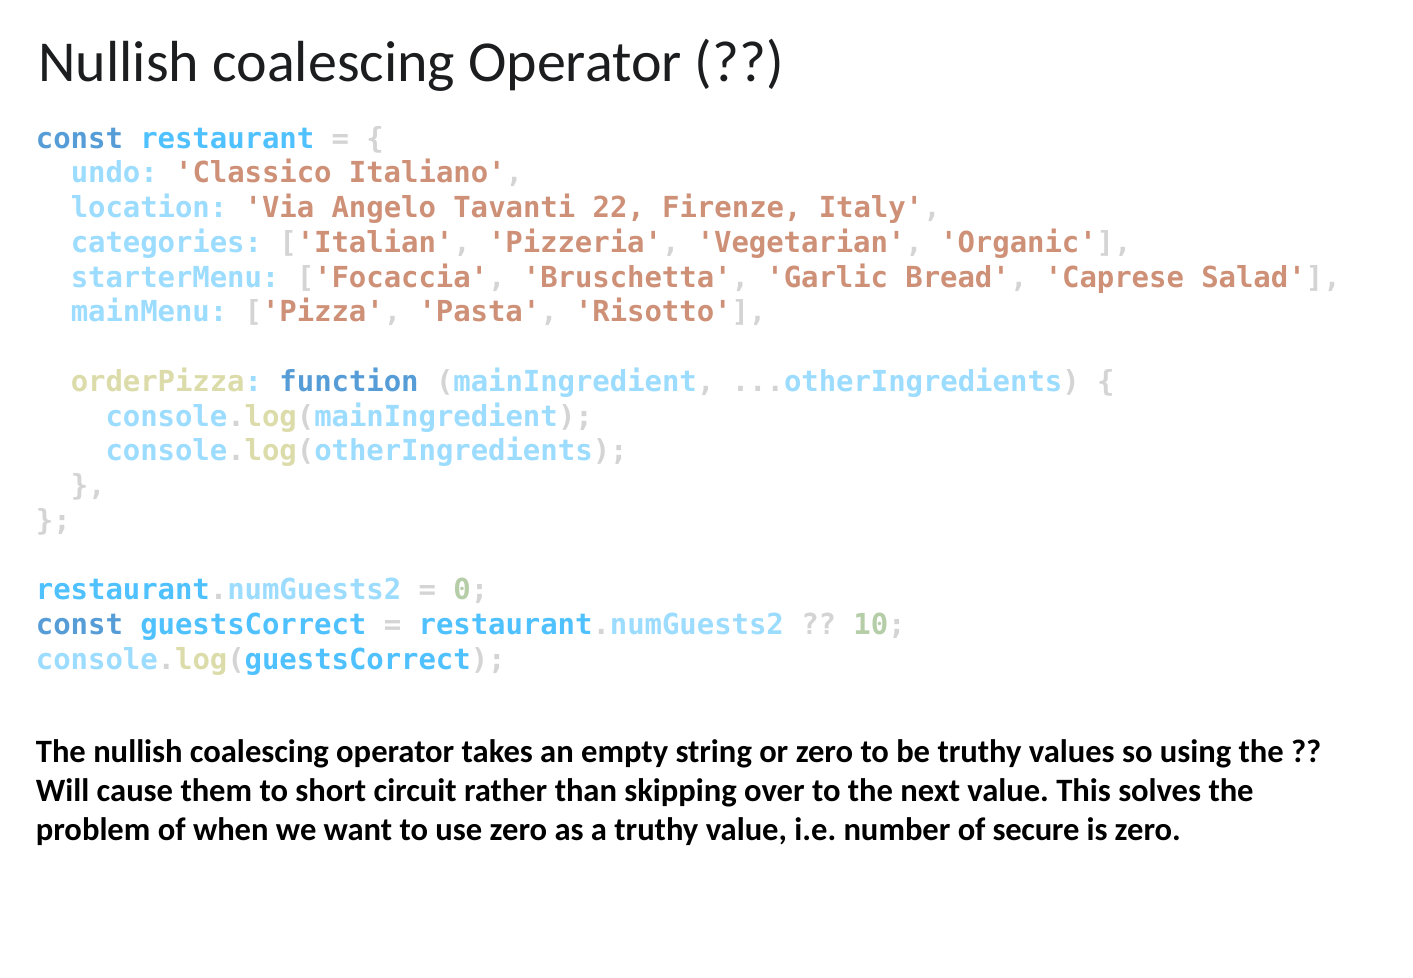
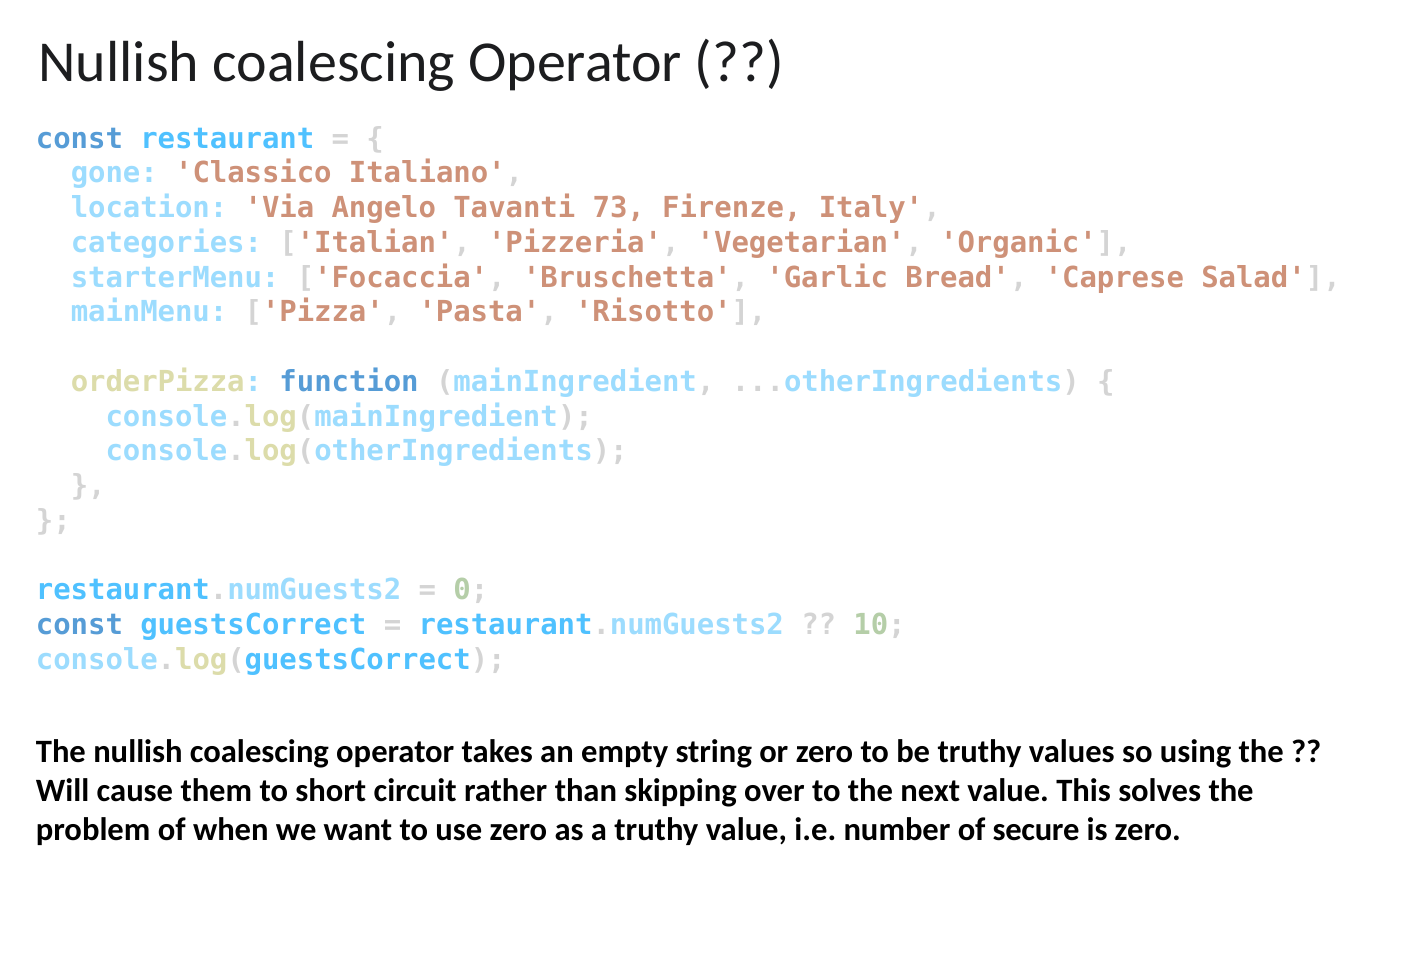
undo: undo -> gone
22: 22 -> 73
